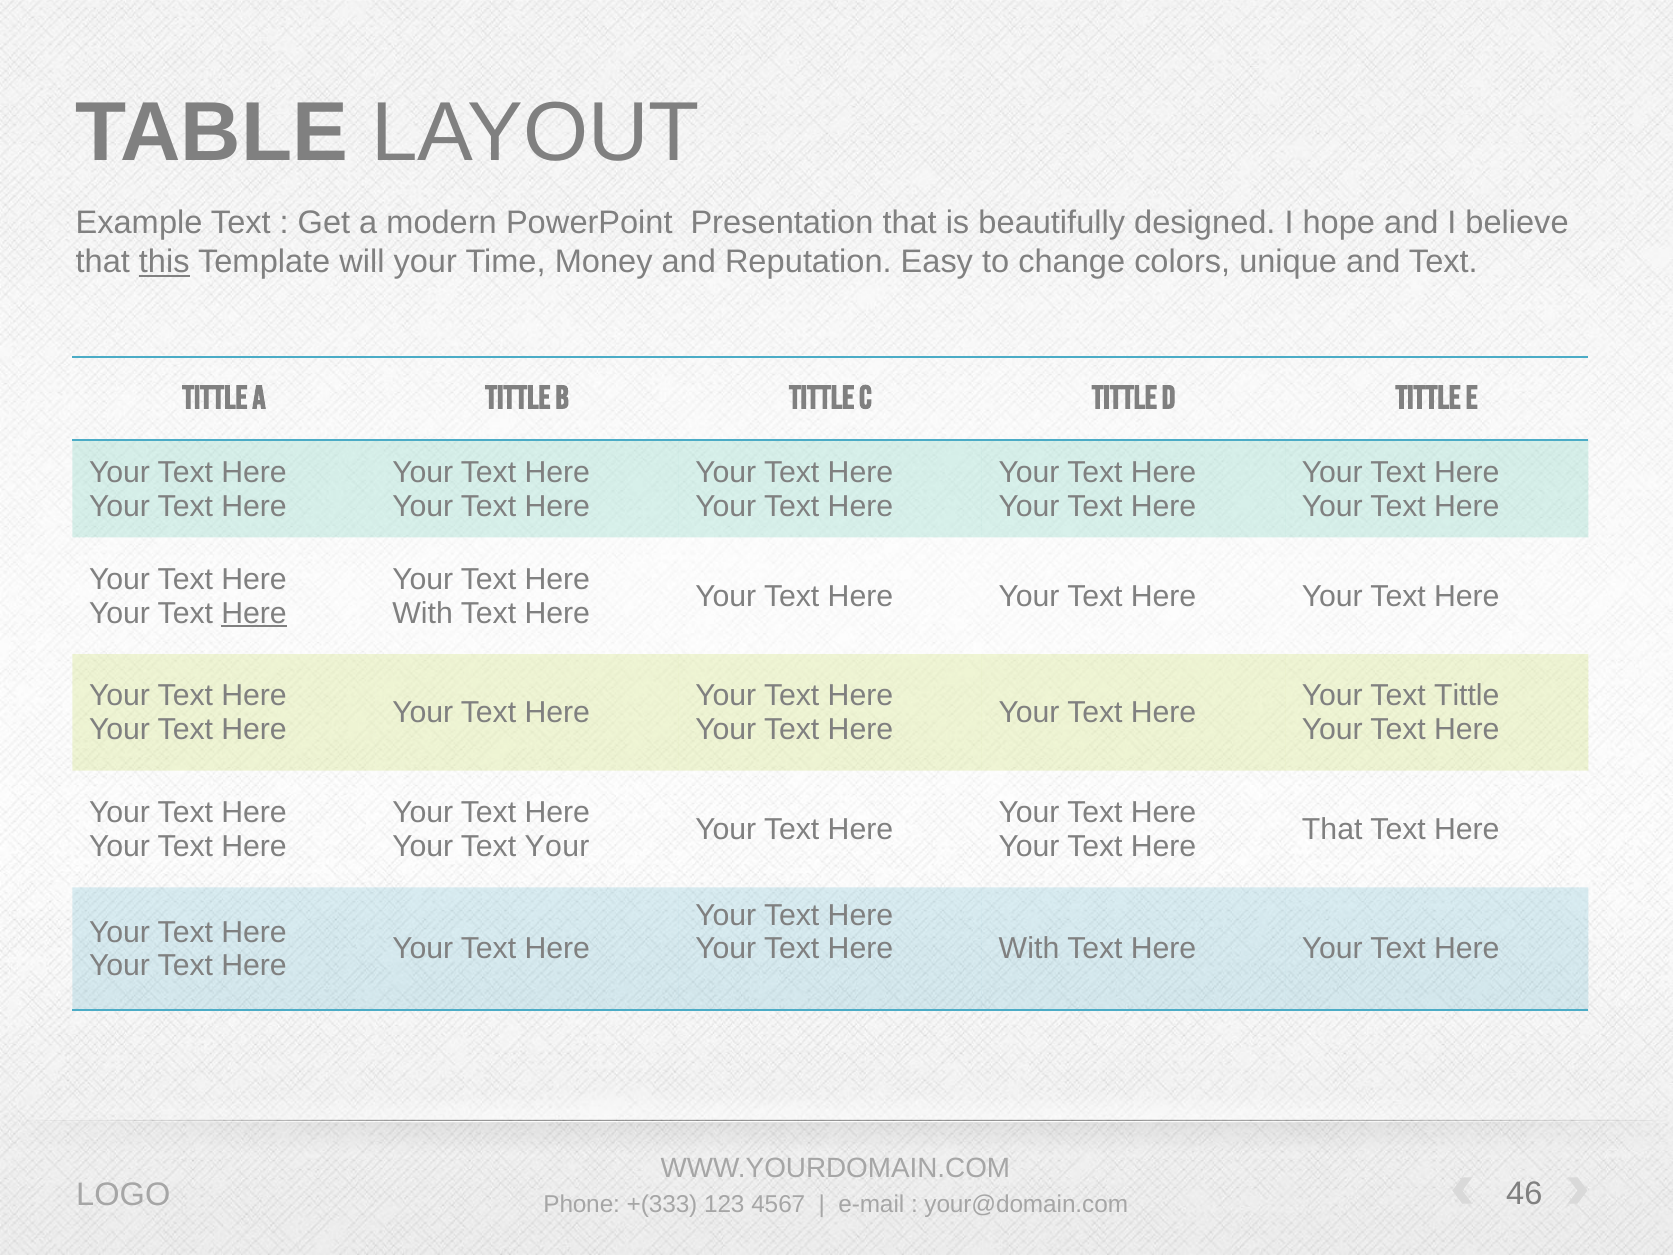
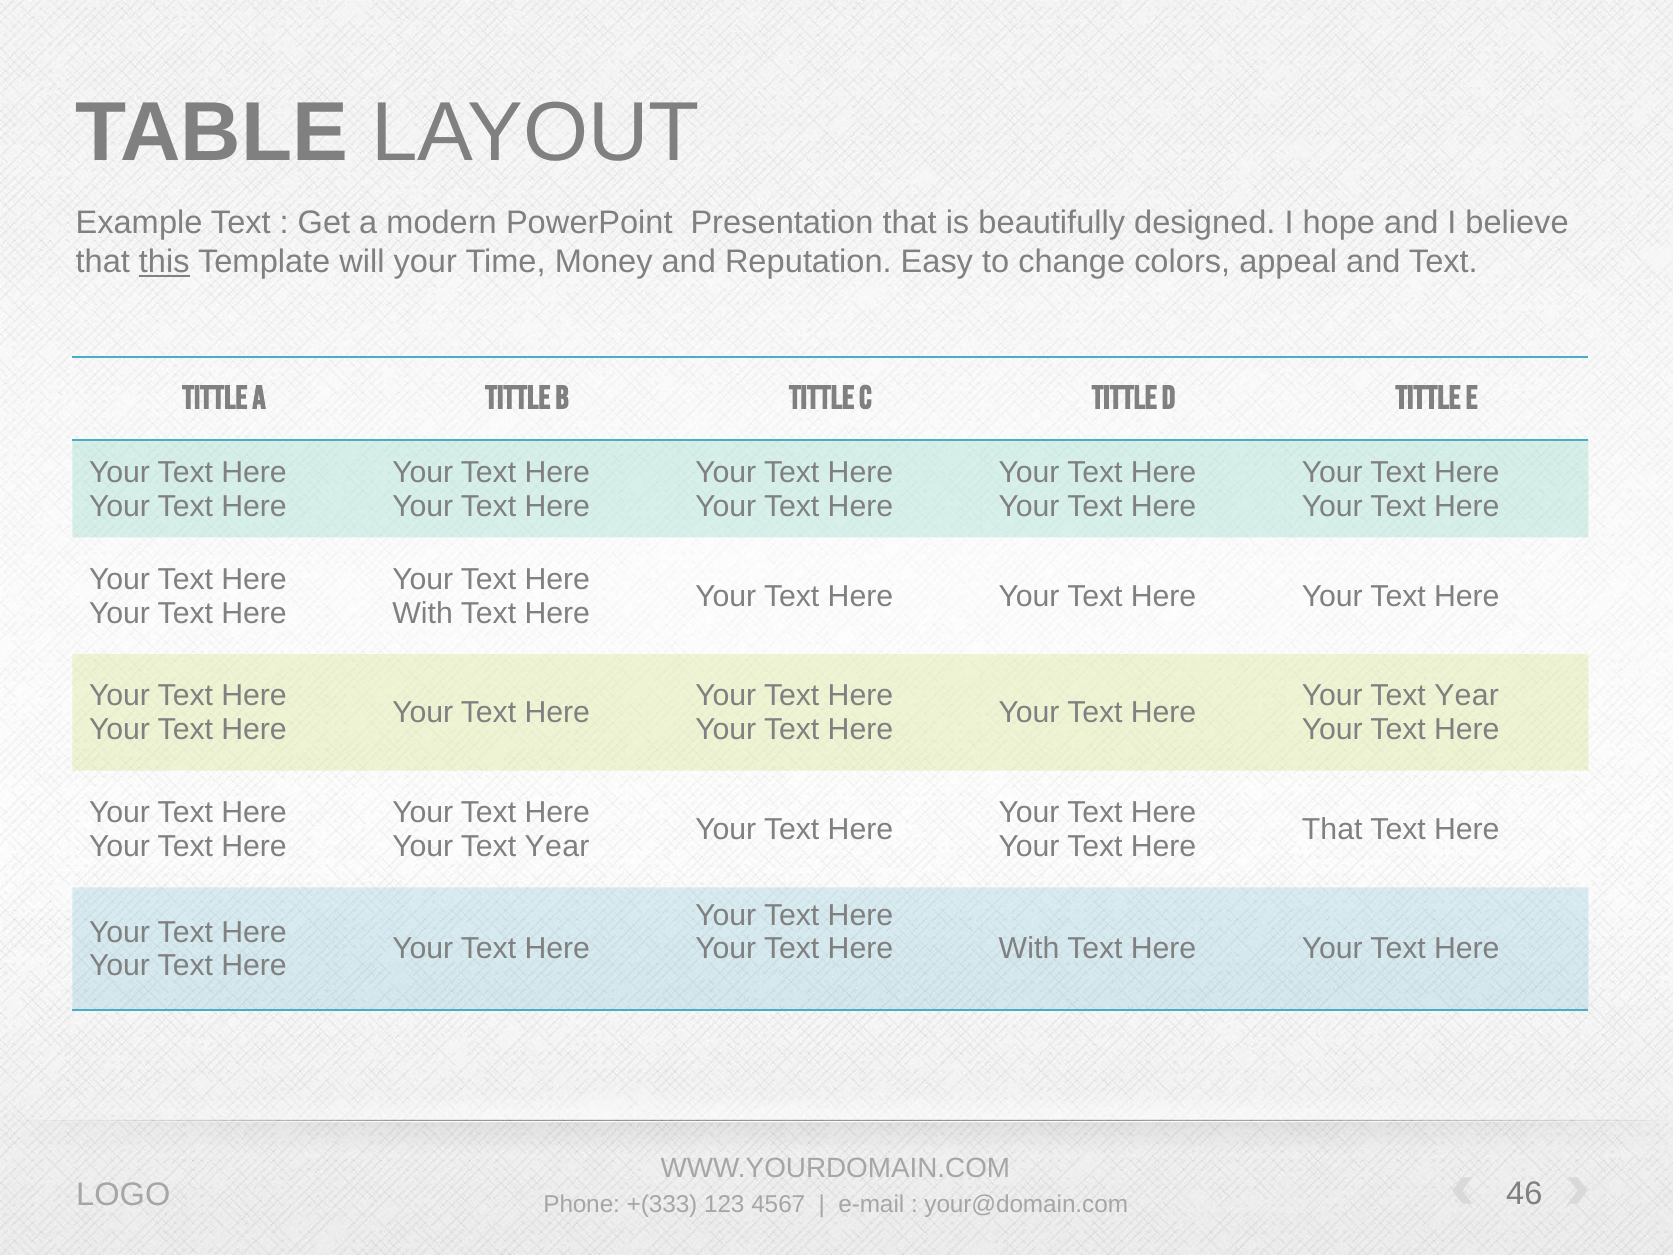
unique: unique -> appeal
Here at (254, 613) underline: present -> none
Tittle at (1467, 696): Tittle -> Year
Your at (557, 846): Your -> Year
